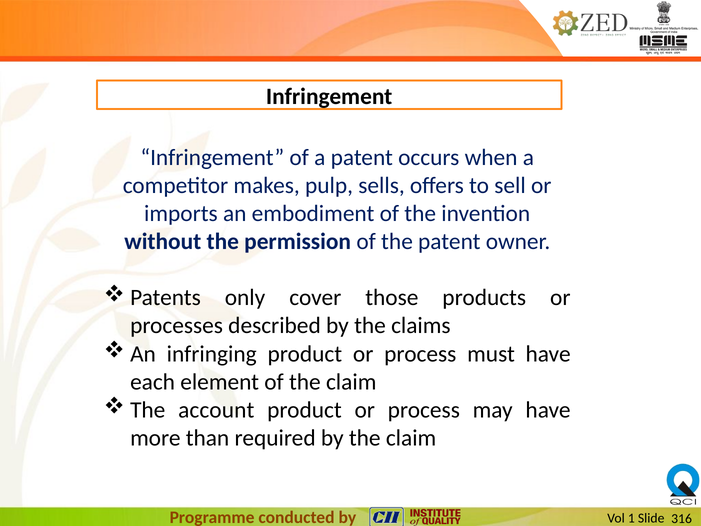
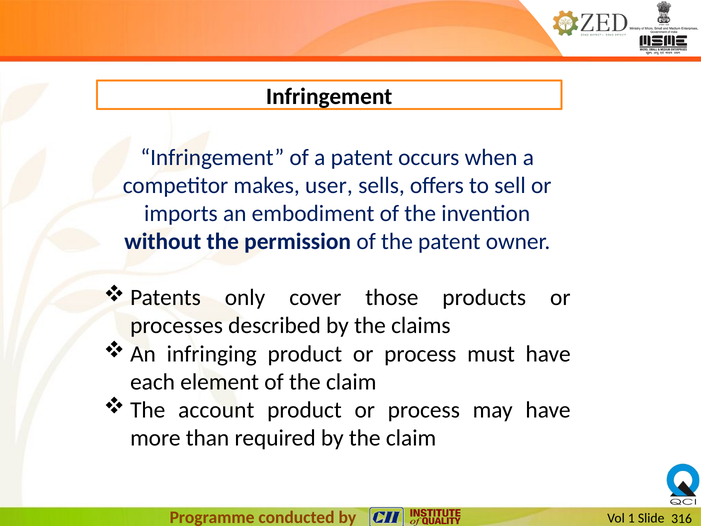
pulp: pulp -> user
